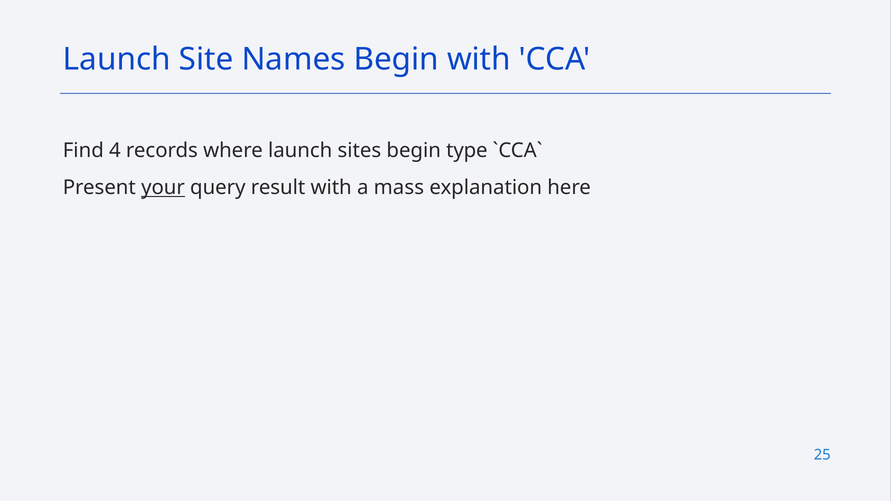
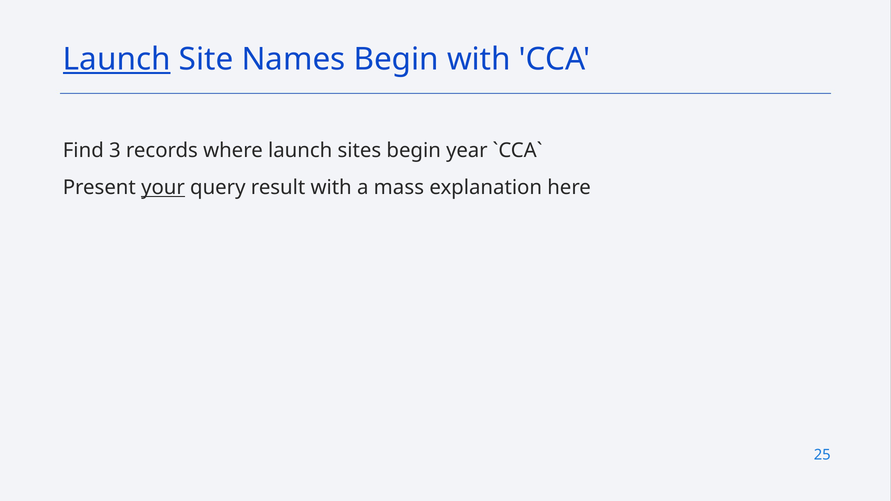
Launch at (117, 60) underline: none -> present
4: 4 -> 3
type: type -> year
